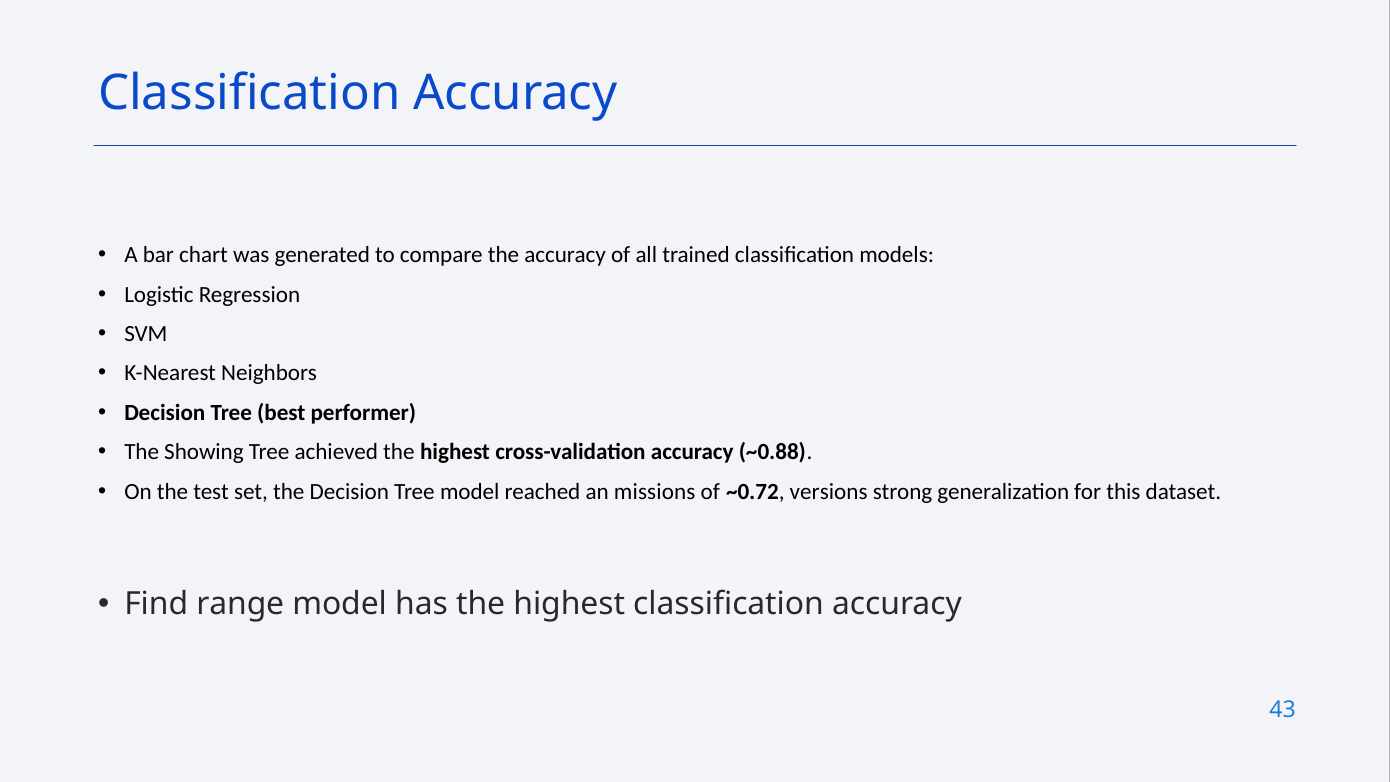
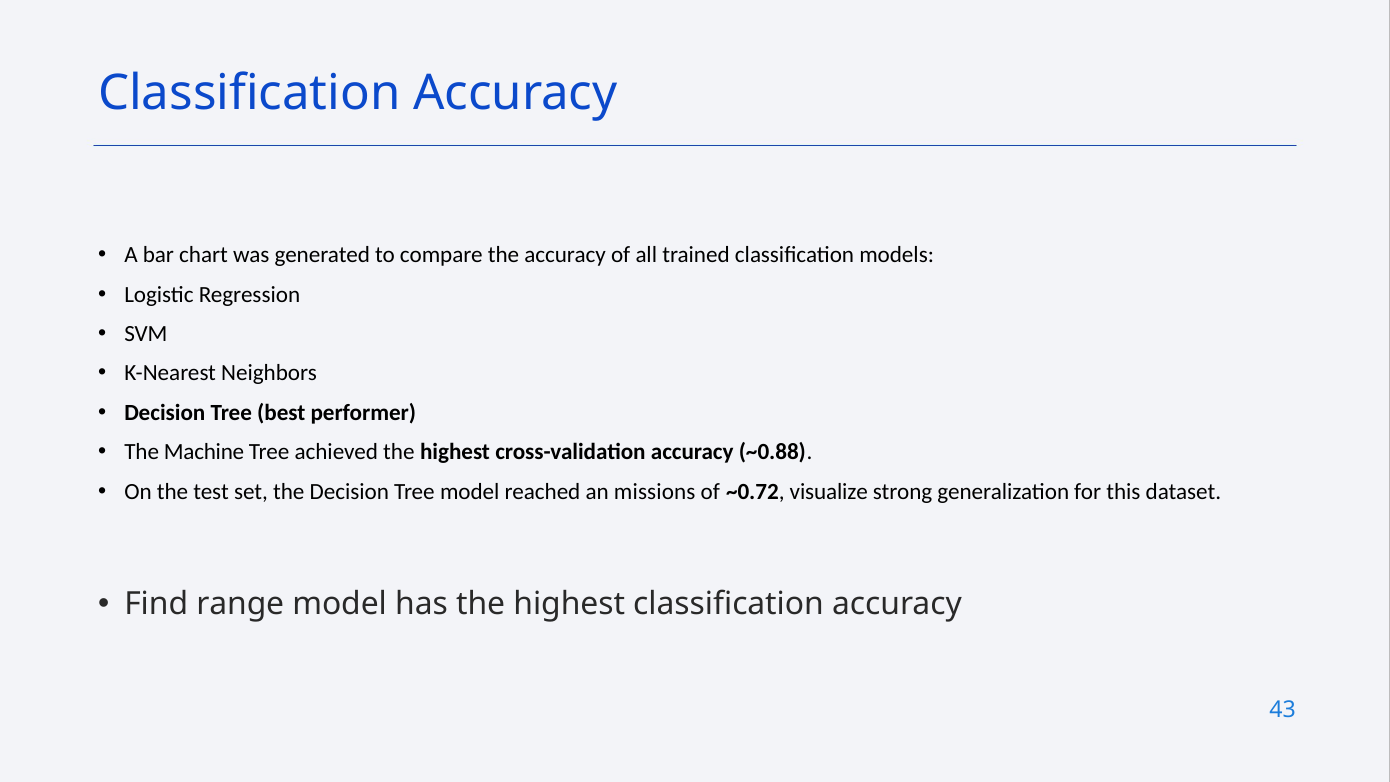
Showing: Showing -> Machine
versions: versions -> visualize
